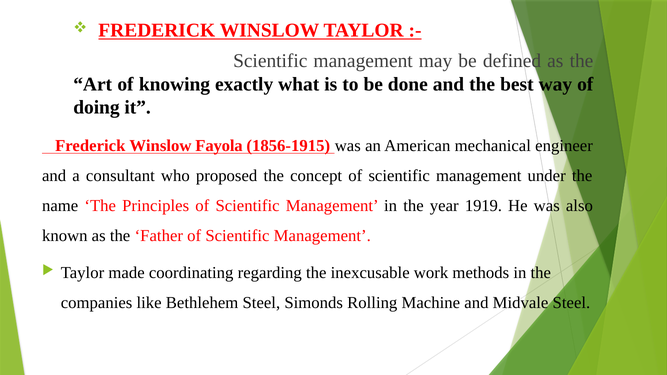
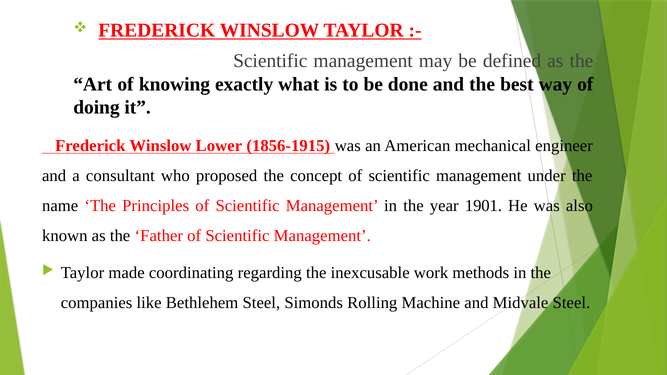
Fayola: Fayola -> Lower
1919: 1919 -> 1901
